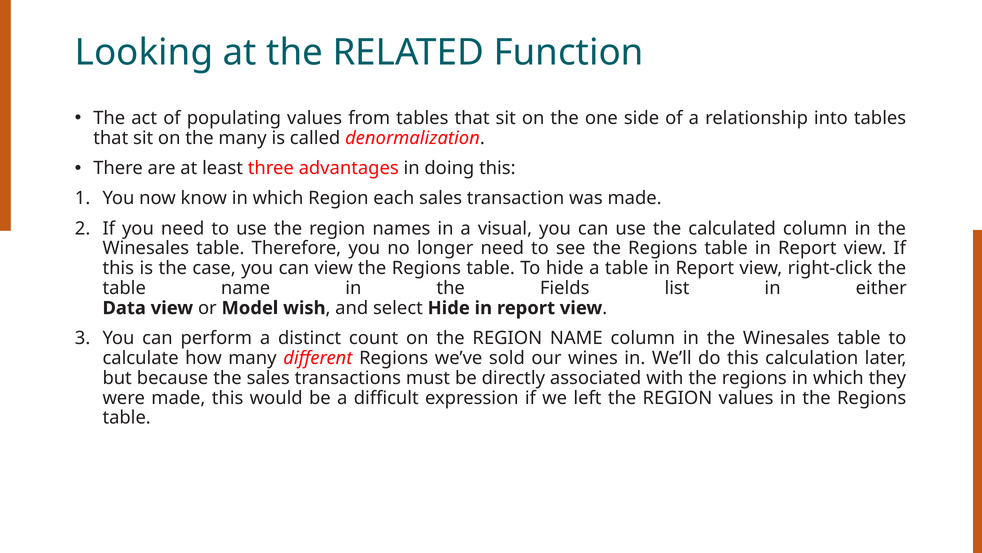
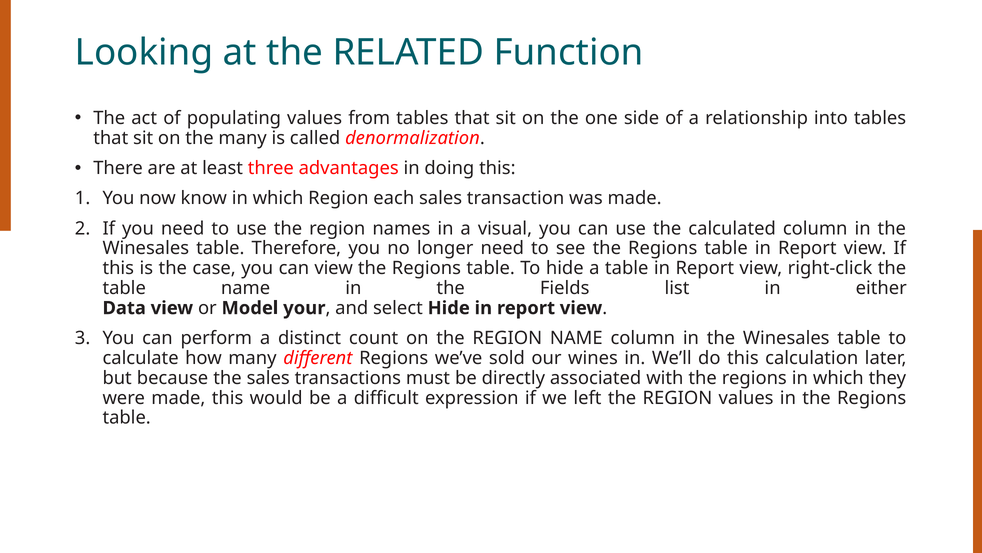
wish: wish -> your
